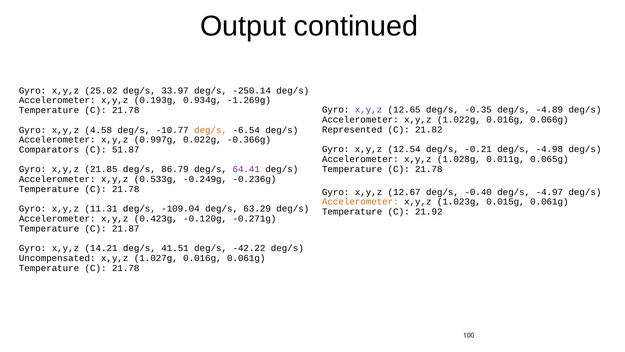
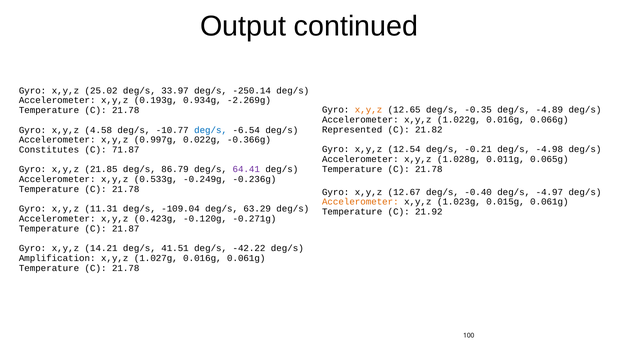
-1.269g: -1.269g -> -2.269g
x,y,z at (369, 110) colour: purple -> orange
deg/s at (211, 130) colour: orange -> blue
Comparators: Comparators -> Constitutes
51.87: 51.87 -> 71.87
Uncompensated: Uncompensated -> Amplification
